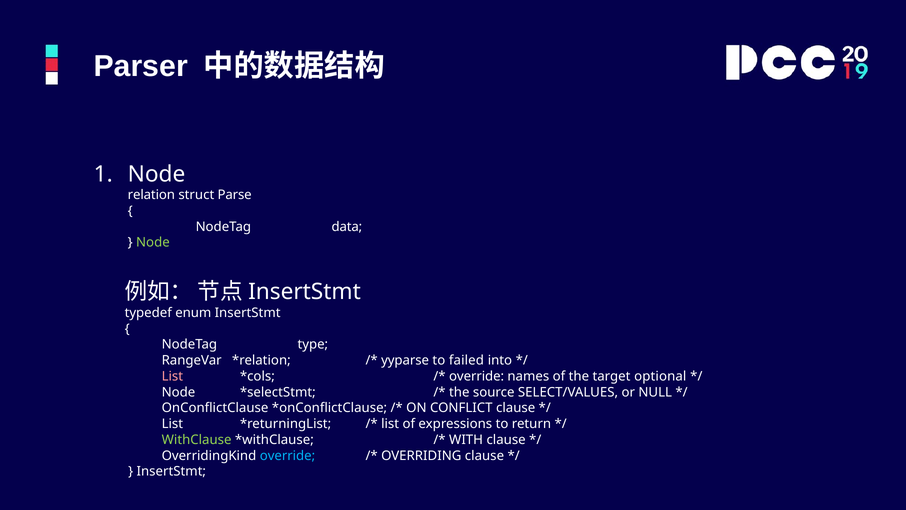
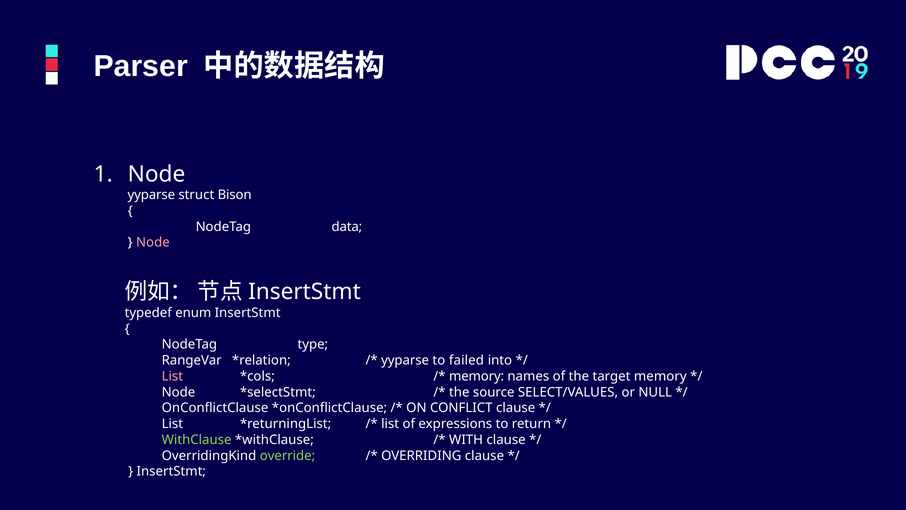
relation at (151, 195): relation -> yyparse
Parse: Parse -> Bison
Node at (153, 242) colour: light green -> pink
override at (477, 376): override -> memory
target optional: optional -> memory
override at (287, 455) colour: light blue -> light green
